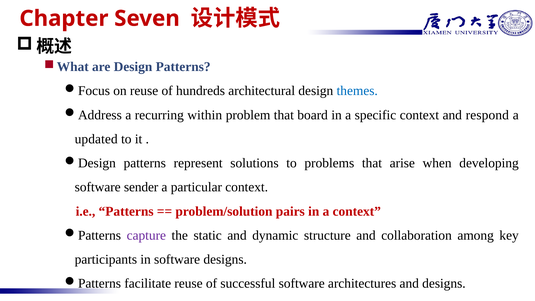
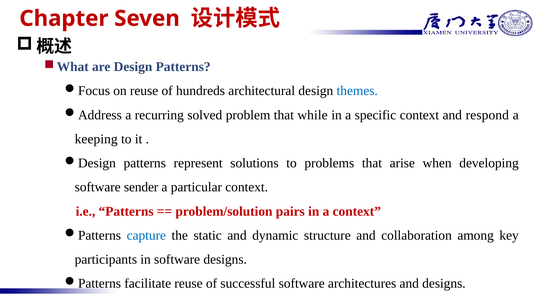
within: within -> solved
board: board -> while
updated: updated -> keeping
capture colour: purple -> blue
